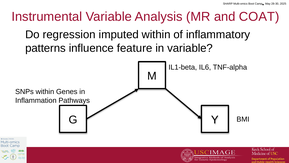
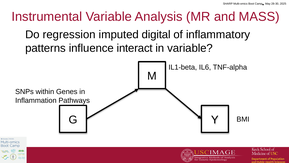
COAT: COAT -> MASS
imputed within: within -> digital
feature: feature -> interact
